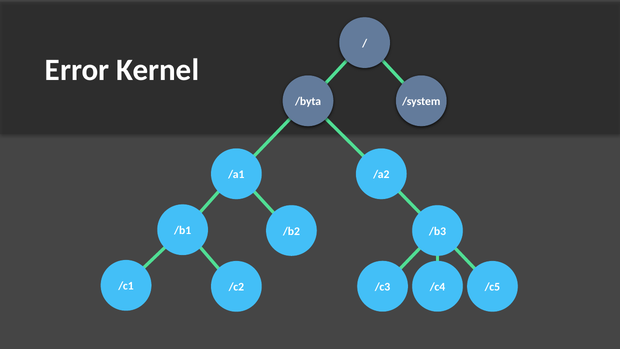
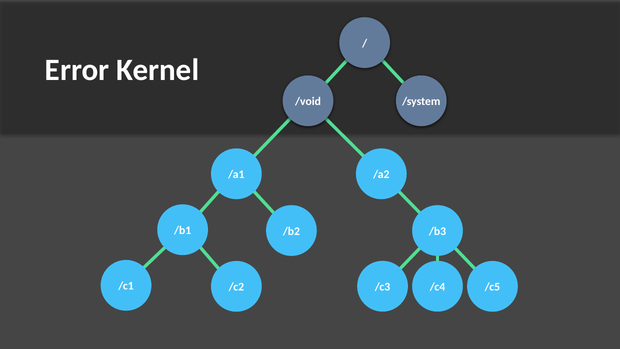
/byta: /byta -> /void
